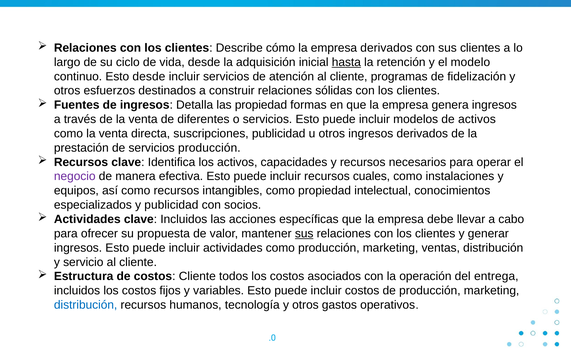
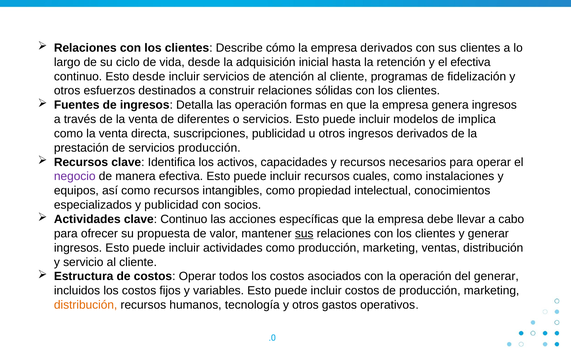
hasta underline: present -> none
el modelo: modelo -> efectiva
las propiedad: propiedad -> operación
de activos: activos -> implica
clave Incluidos: Incluidos -> Continuo
costos Cliente: Cliente -> Operar
del entrega: entrega -> generar
distribución at (86, 305) colour: blue -> orange
